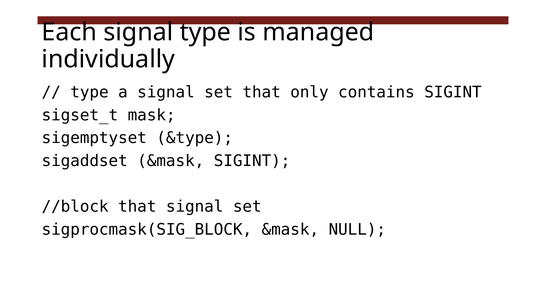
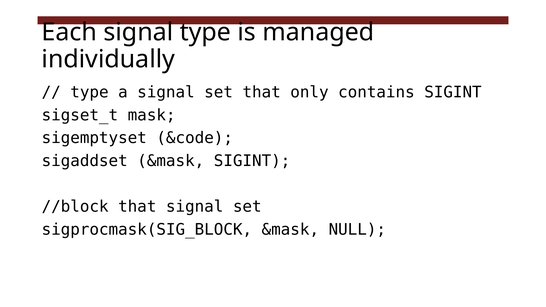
&type: &type -> &code
